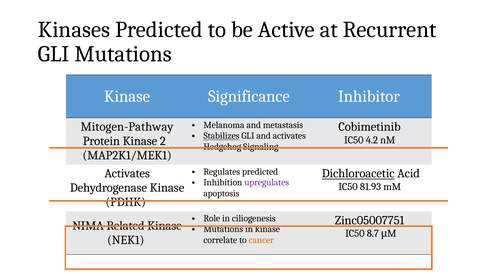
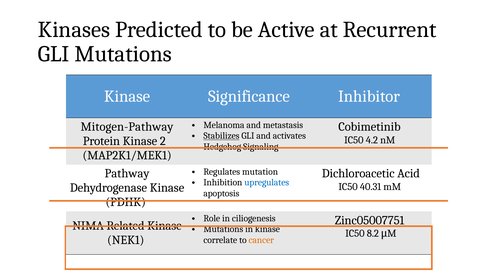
Regulates predicted: predicted -> mutation
Activates at (127, 174): Activates -> Pathway
Dichloroacetic underline: present -> none
upregulates colour: purple -> blue
81.93: 81.93 -> 40.31
8.7: 8.7 -> 8.2
